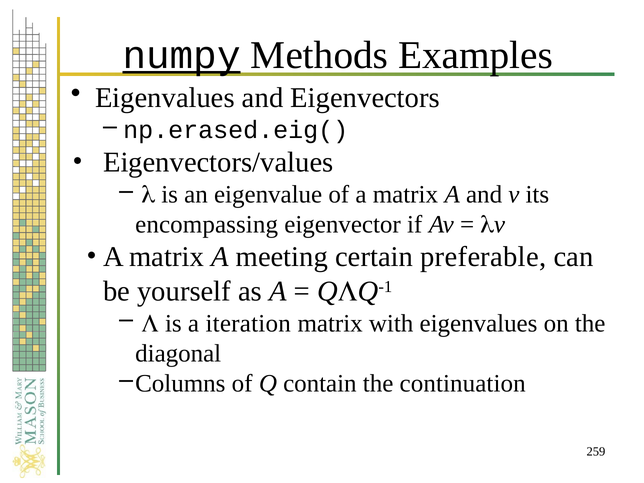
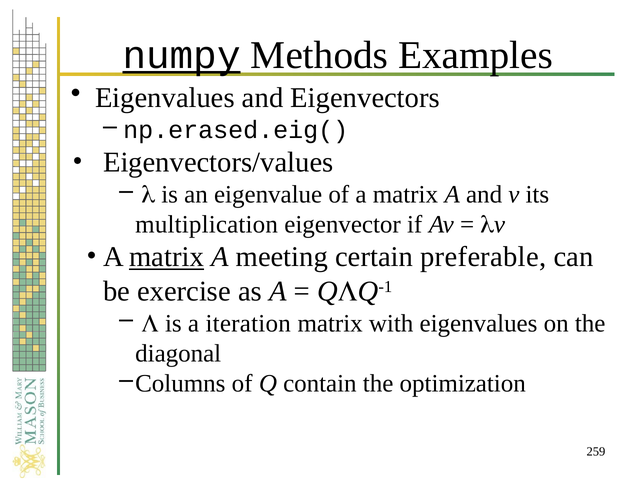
encompassing: encompassing -> multiplication
matrix at (167, 257) underline: none -> present
yourself: yourself -> exercise
continuation: continuation -> optimization
